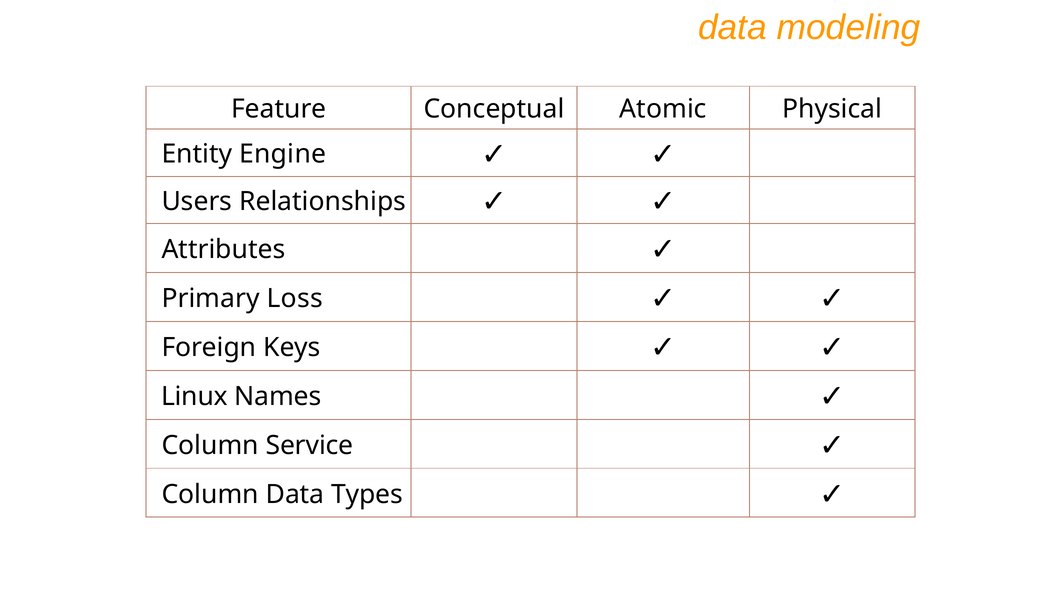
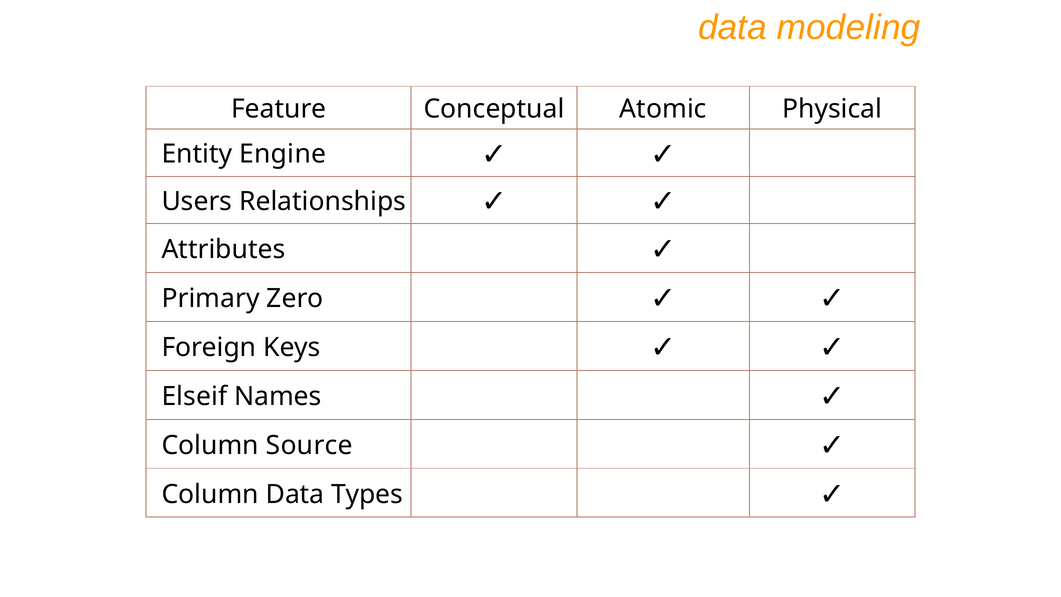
Loss: Loss -> Zero
Linux: Linux -> Elseif
Service: Service -> Source
